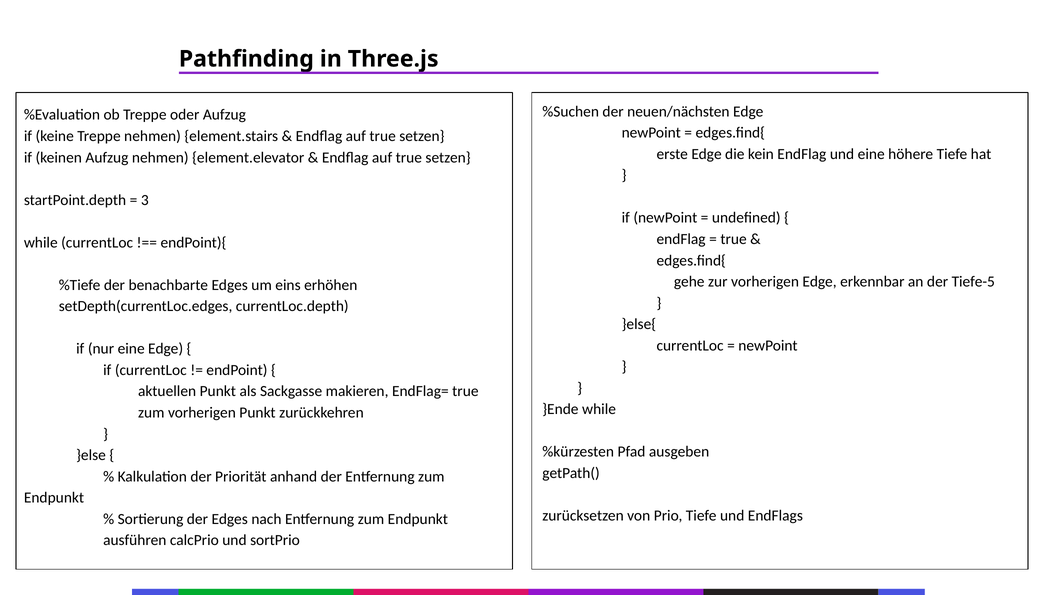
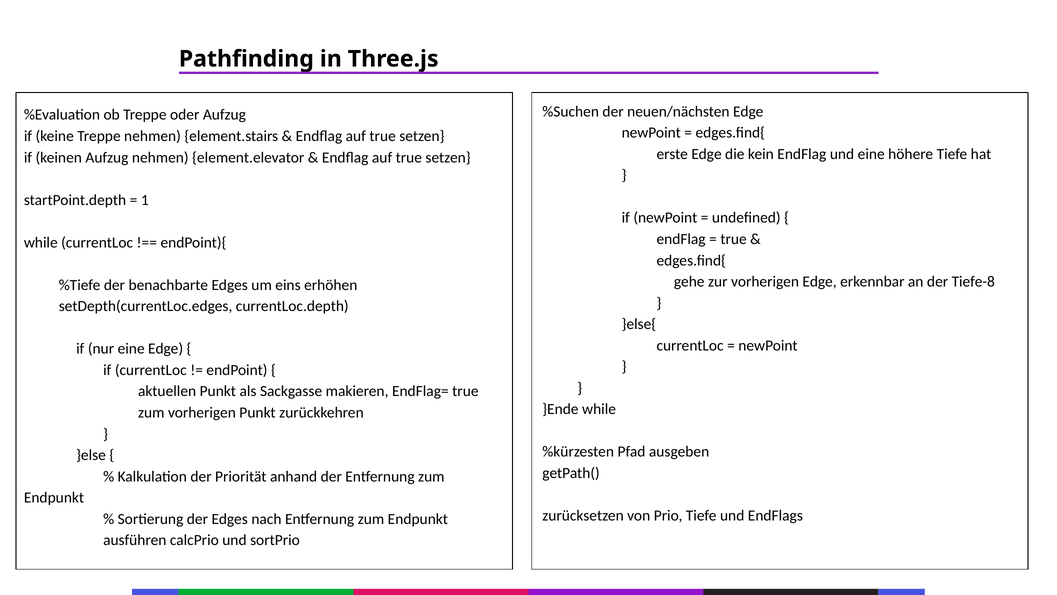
3: 3 -> 1
Tiefe-5: Tiefe-5 -> Tiefe-8
